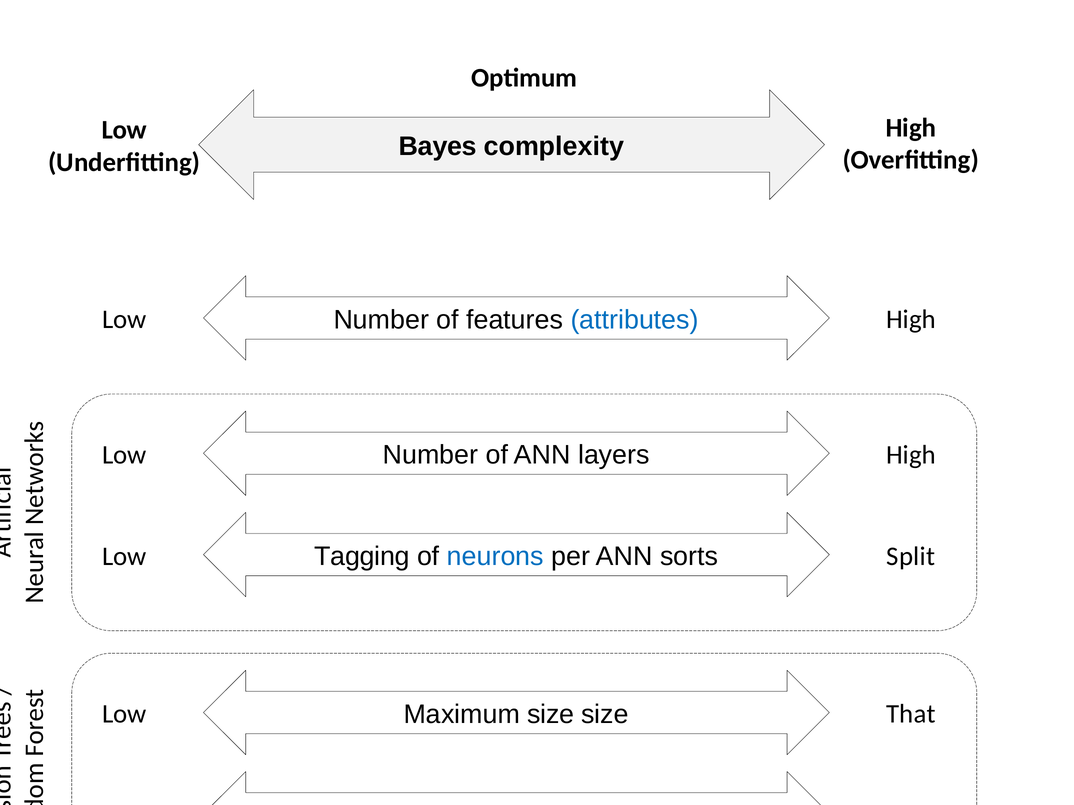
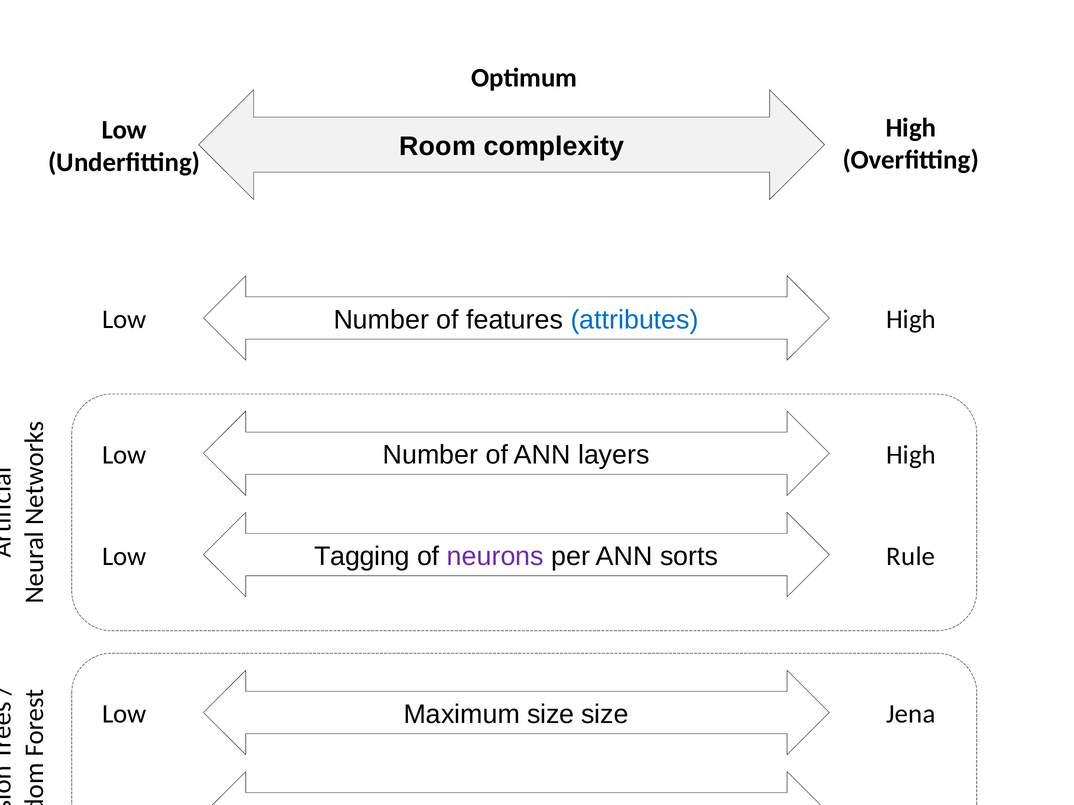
Bayes: Bayes -> Room
neurons colour: blue -> purple
Split: Split -> Rule
That: That -> Jena
